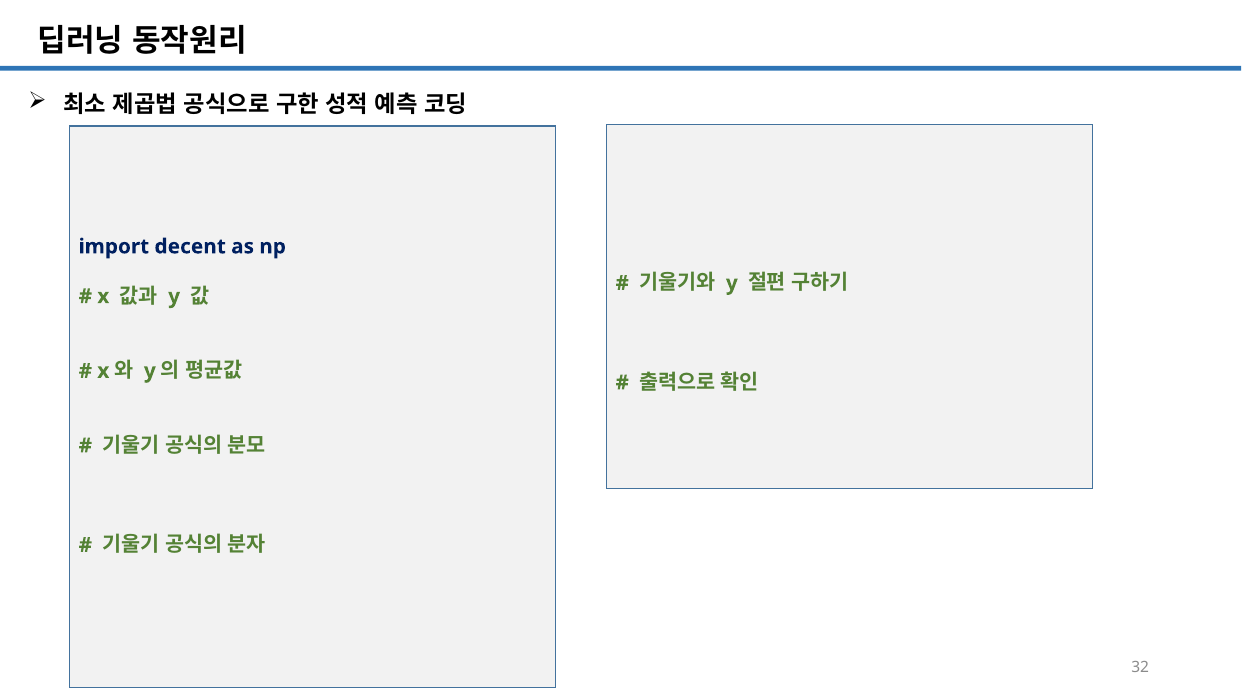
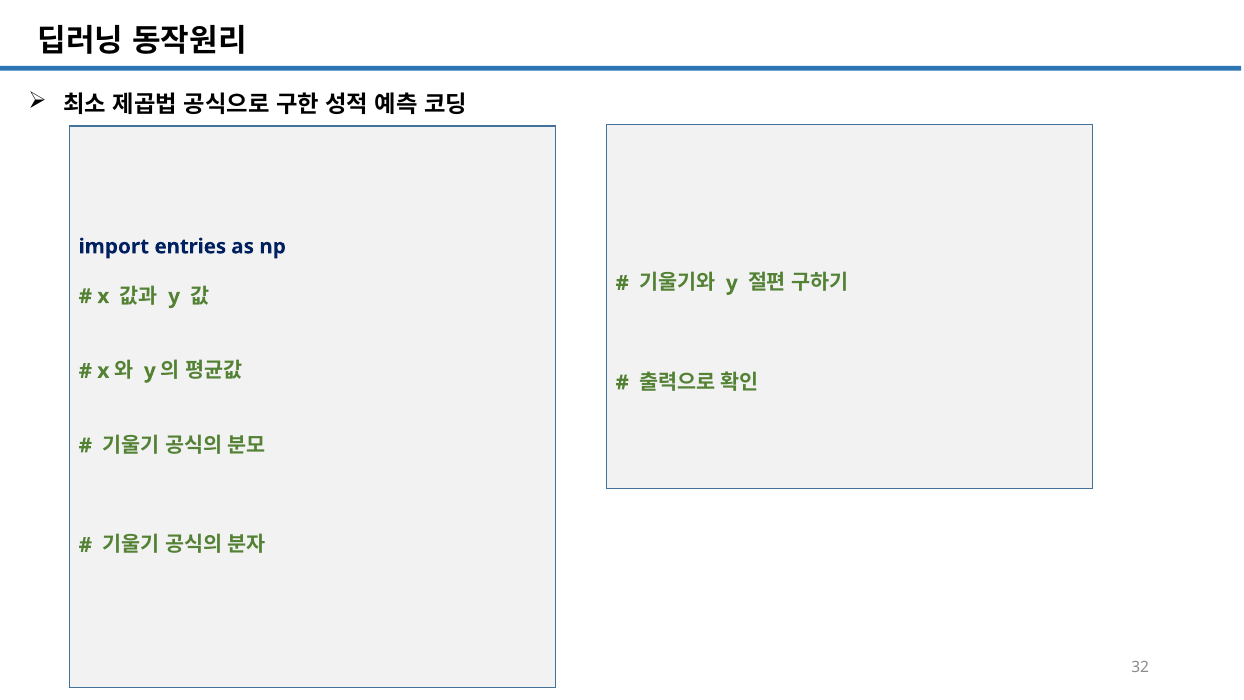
decent: decent -> entries
